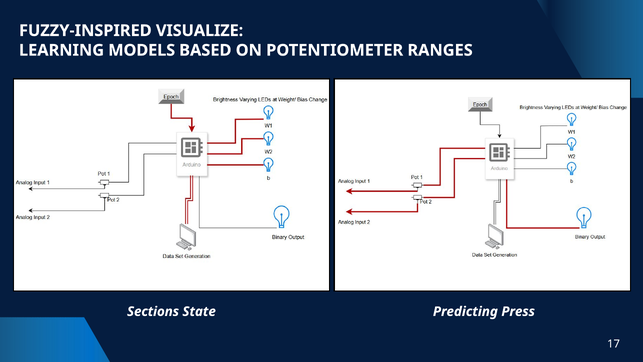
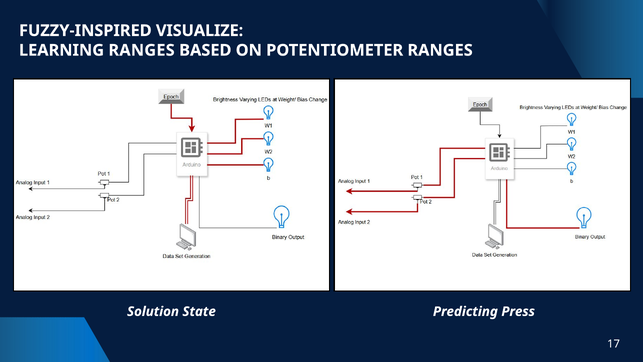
LEARNING MODELS: MODELS -> RANGES
Sections: Sections -> Solution
